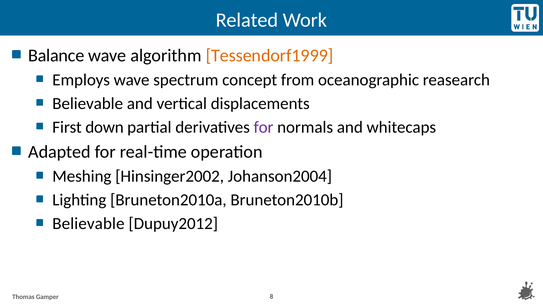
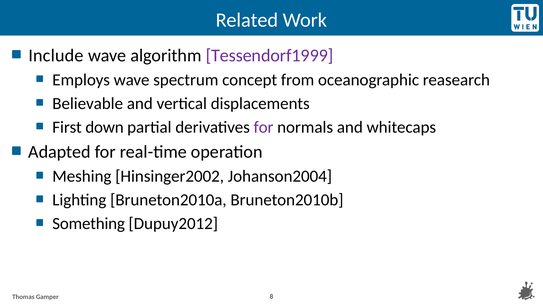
Balance: Balance -> Include
Tessendorf1999 colour: orange -> purple
Believable at (88, 224): Believable -> Something
